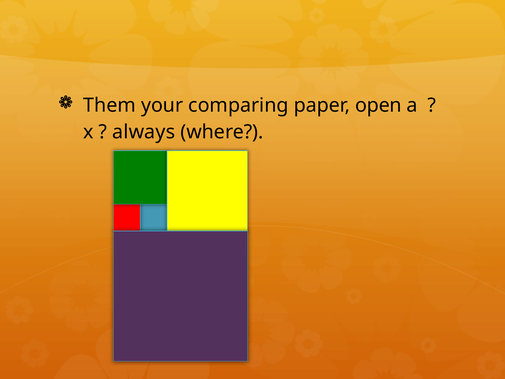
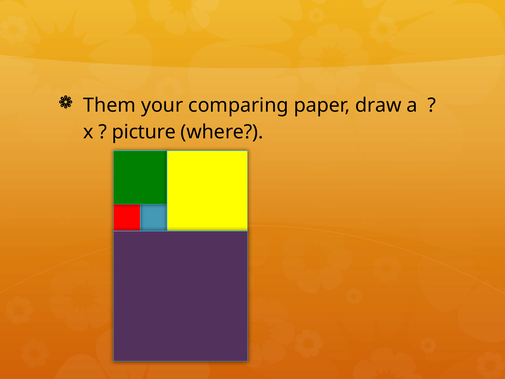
open: open -> draw
always: always -> picture
